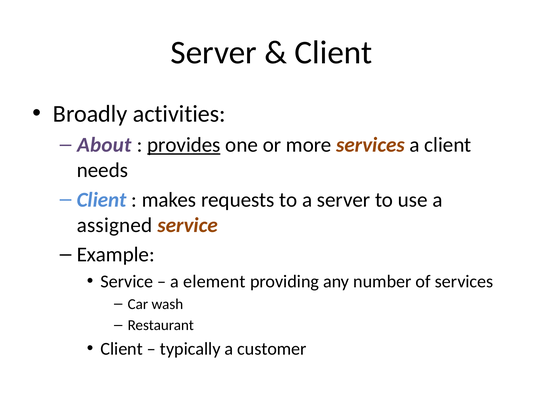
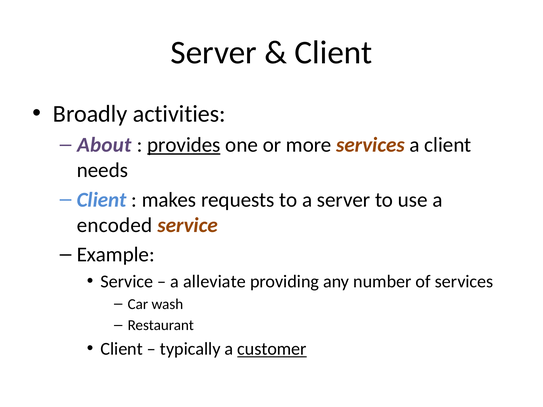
assigned: assigned -> encoded
element: element -> alleviate
customer underline: none -> present
